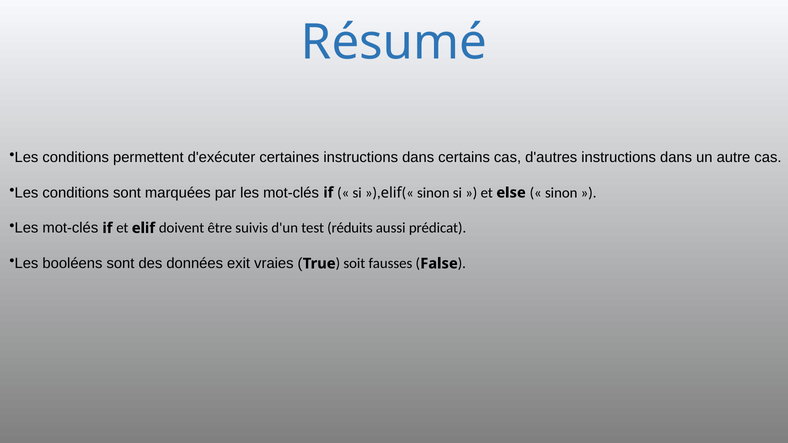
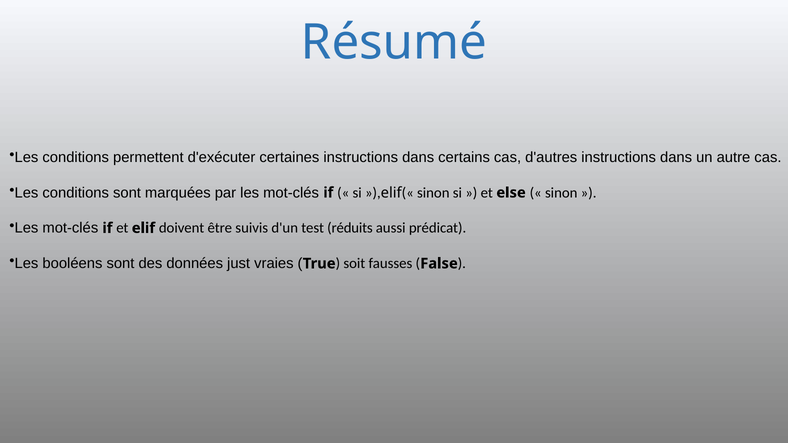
exit: exit -> just
